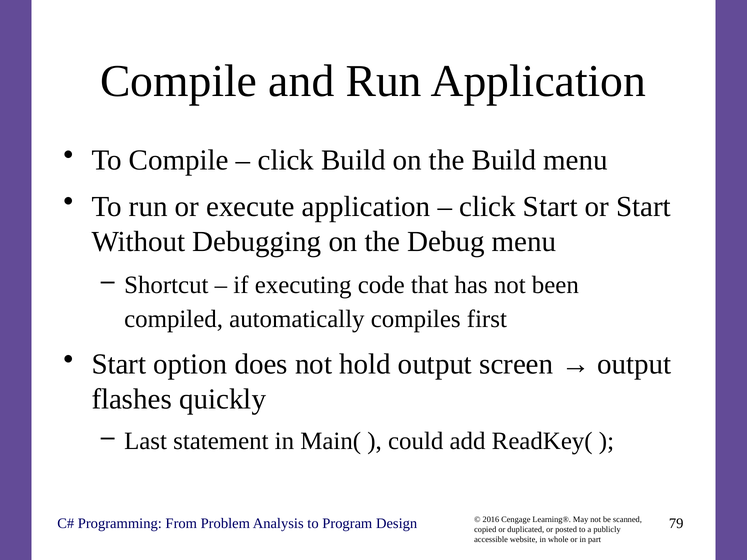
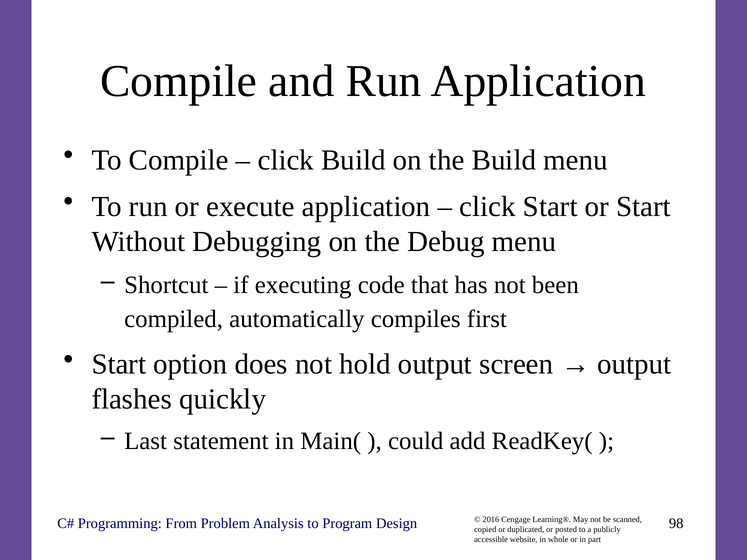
79: 79 -> 98
